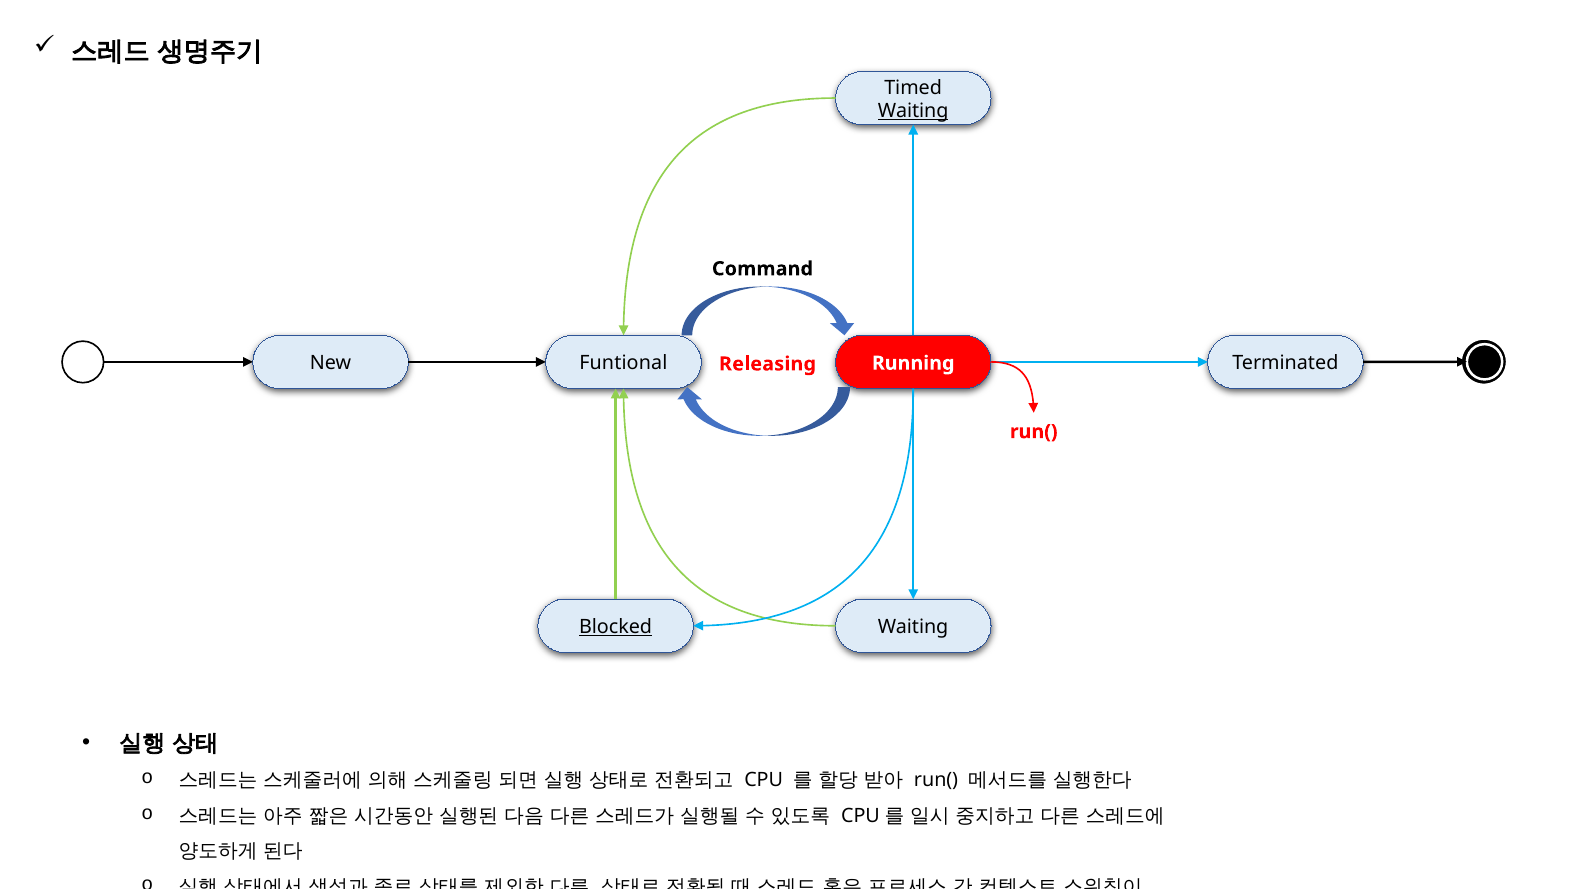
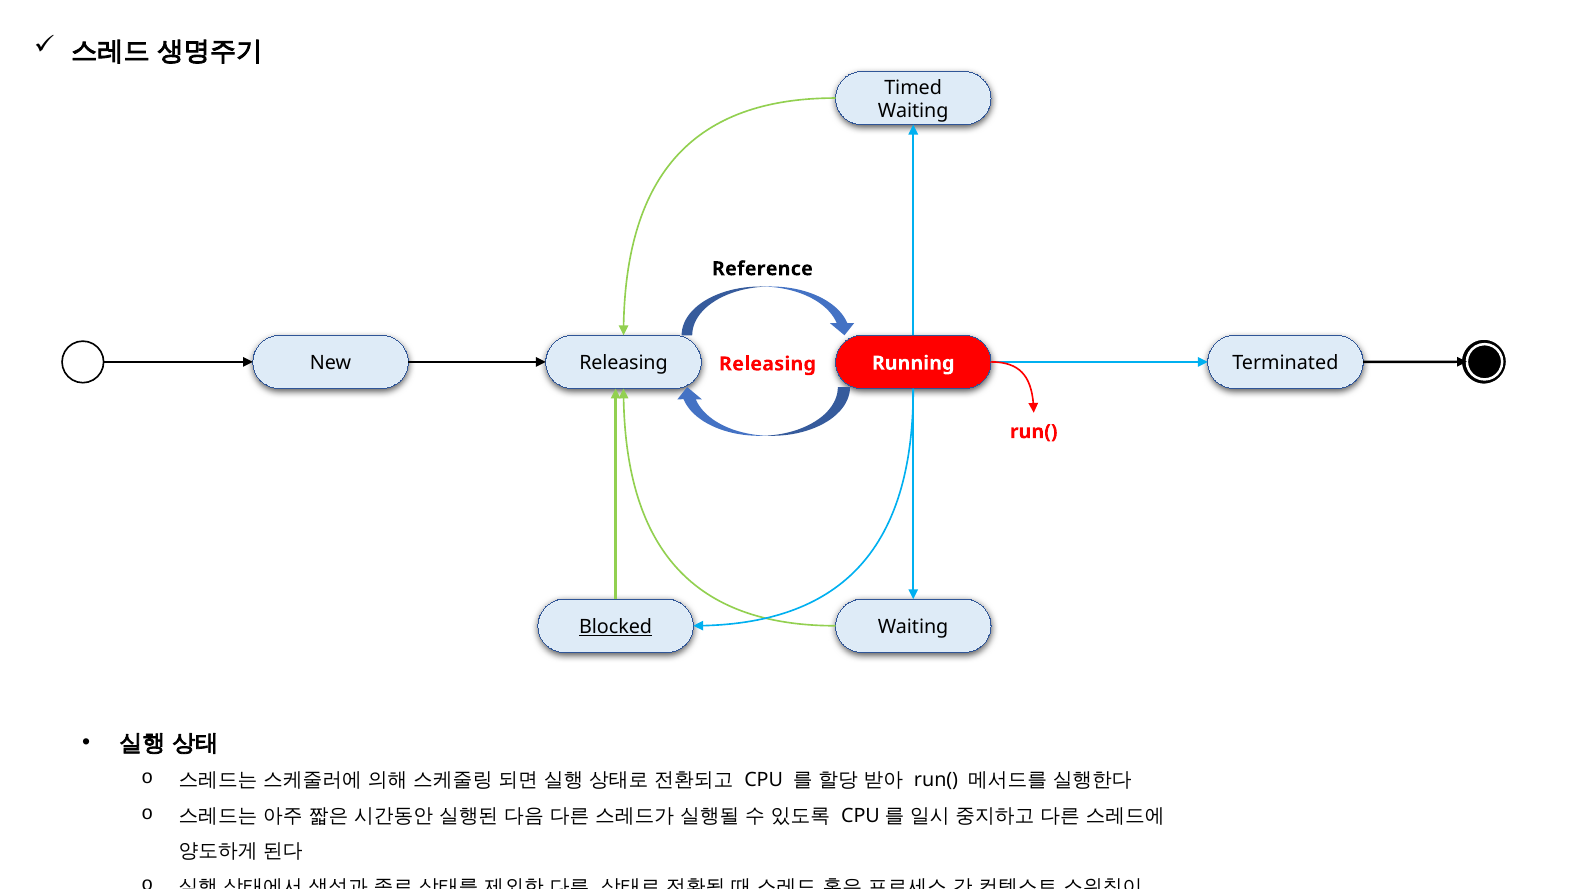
Waiting at (913, 111) underline: present -> none
Command: Command -> Reference
New Funtional: Funtional -> Releasing
